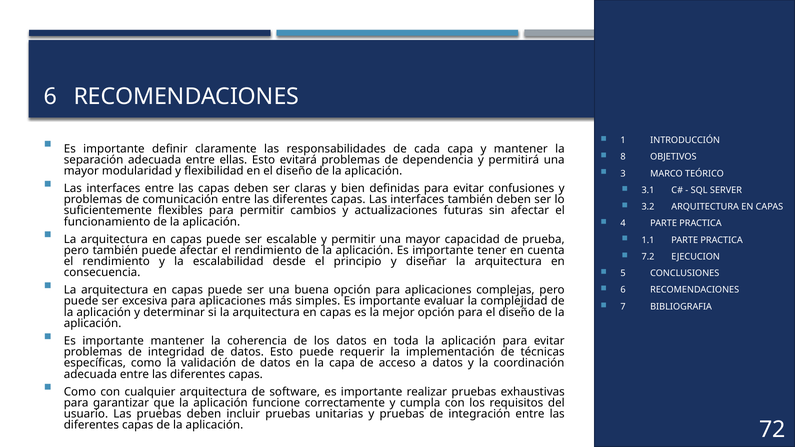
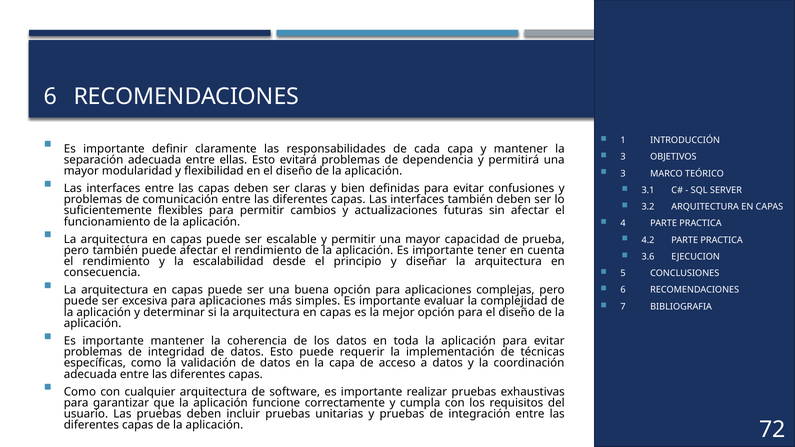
8 at (623, 157): 8 -> 3
1.1: 1.1 -> 4.2
7.2: 7.2 -> 3.6
